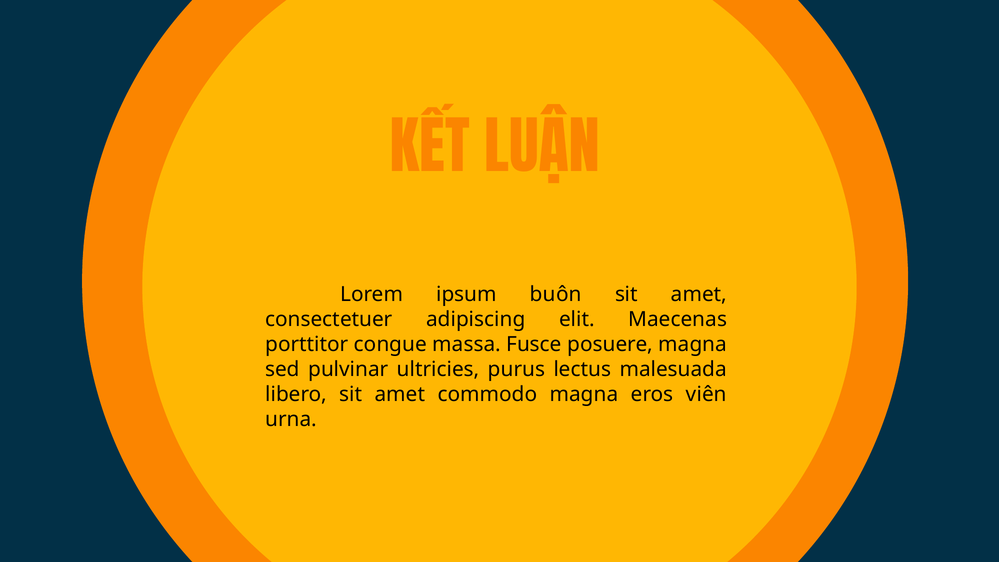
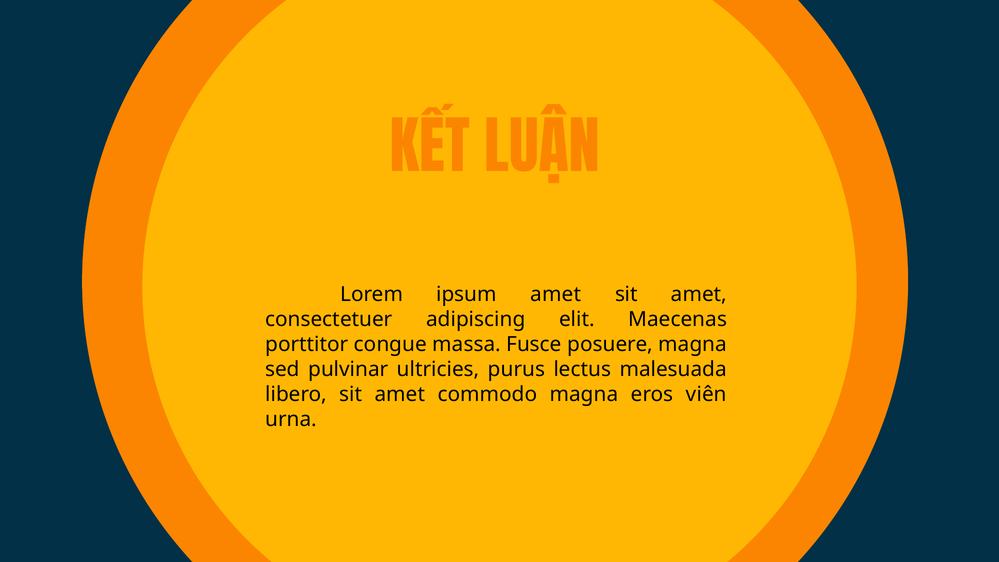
ipsum buôn: buôn -> amet
